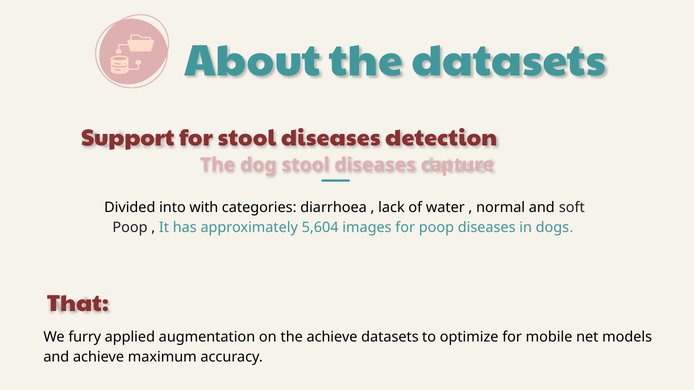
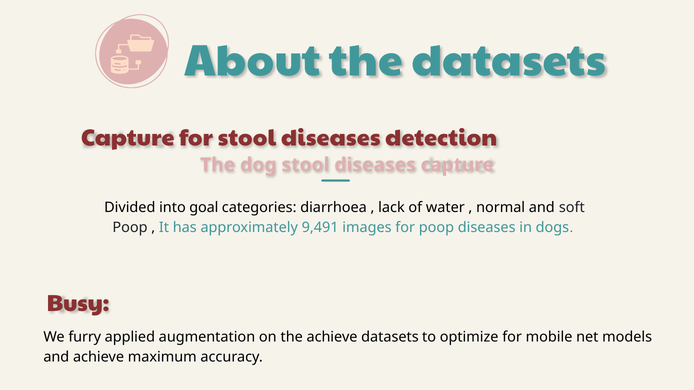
Support at (128, 138): Support -> Capture
with: with -> goal
5,604: 5,604 -> 9,491
That: That -> Busy
